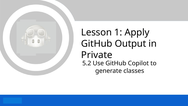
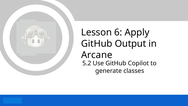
1: 1 -> 6
Private: Private -> Arcane
